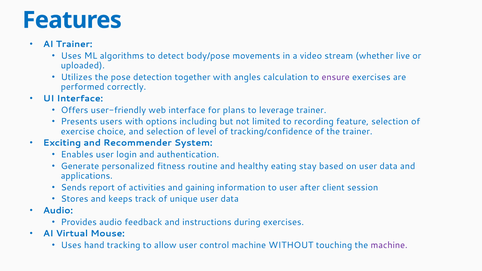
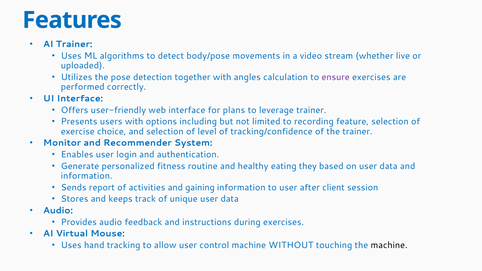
Exciting: Exciting -> Monitor
stay: stay -> they
applications at (87, 176): applications -> information
machine at (389, 245) colour: purple -> black
